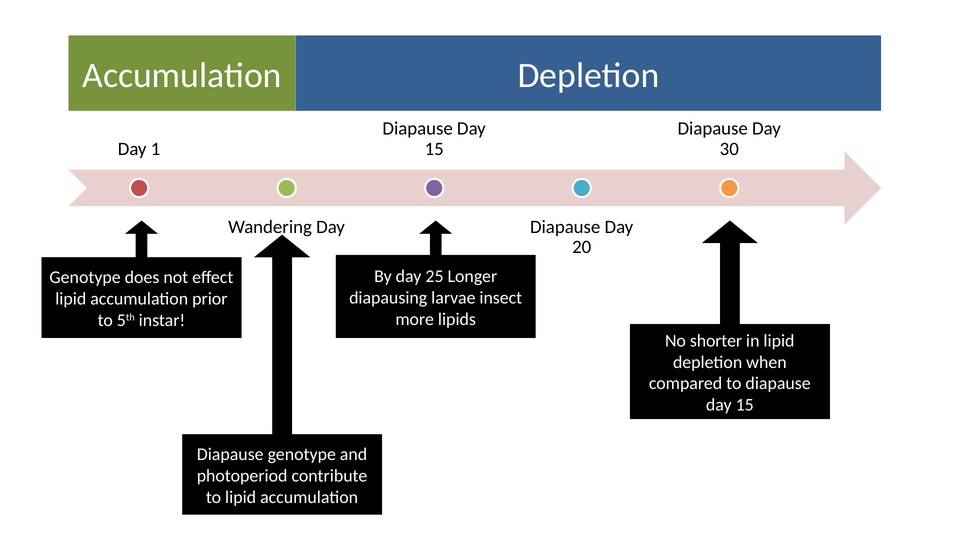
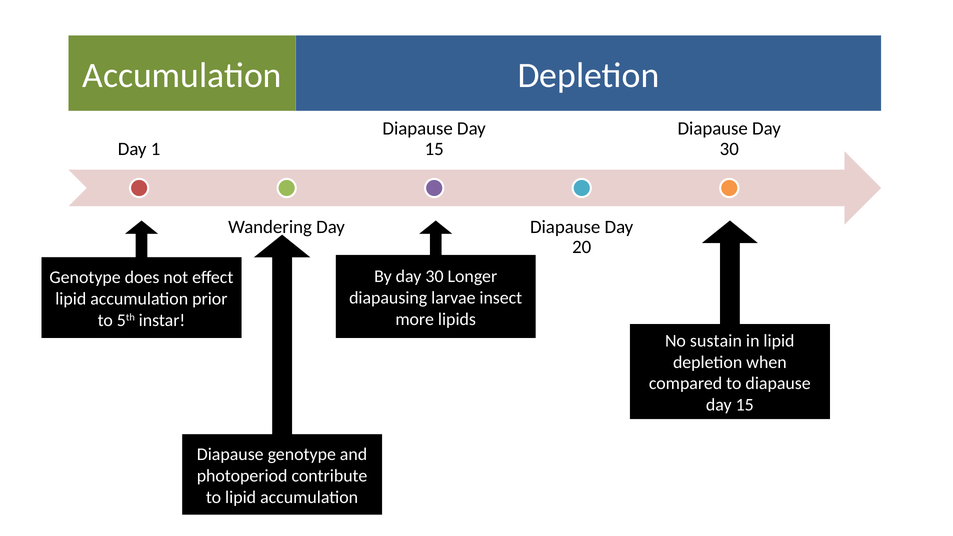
By day 25: 25 -> 30
shorter: shorter -> sustain
